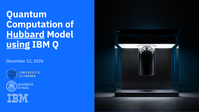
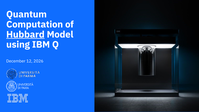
using underline: present -> none
